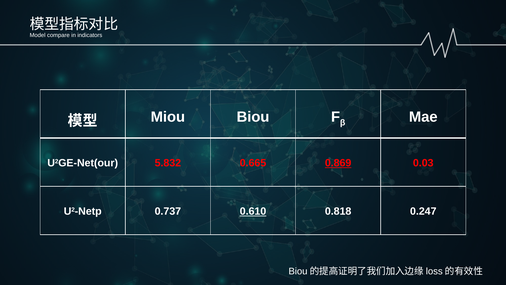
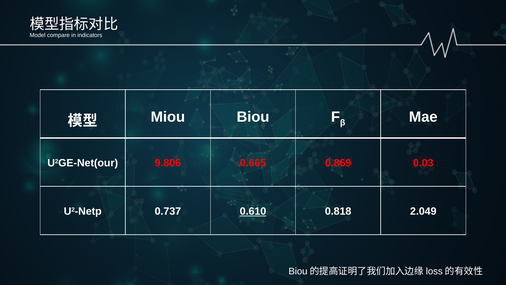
5.832: 5.832 -> 9.806
0.869 underline: present -> none
0.247: 0.247 -> 2.049
